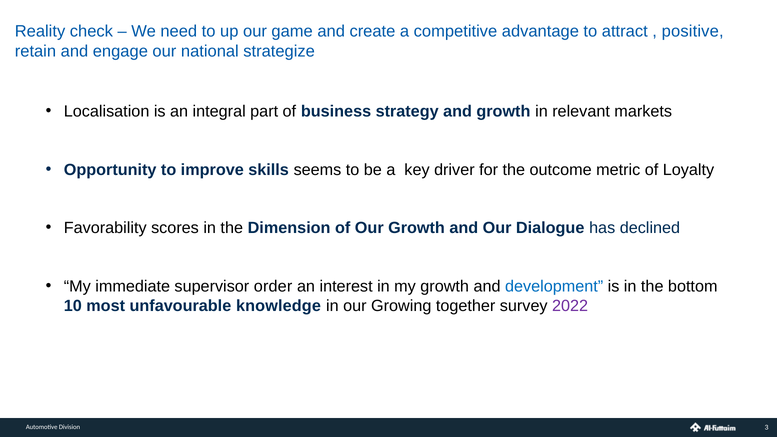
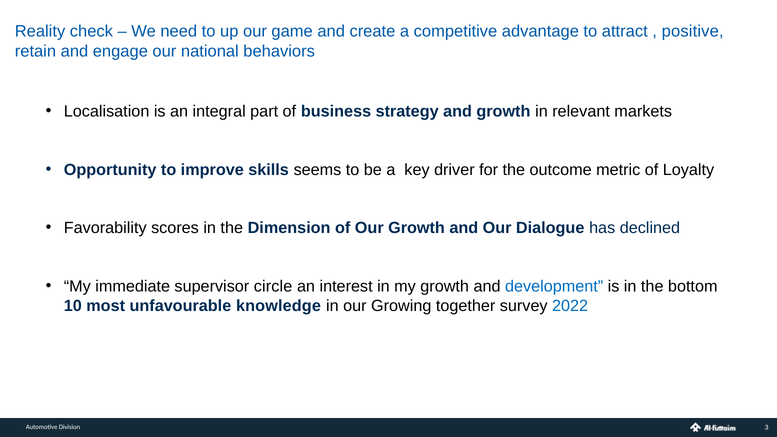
strategize: strategize -> behaviors
order: order -> circle
2022 colour: purple -> blue
